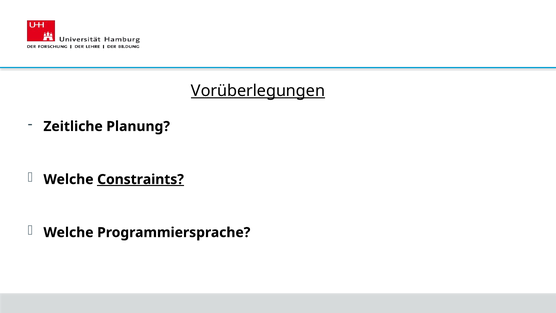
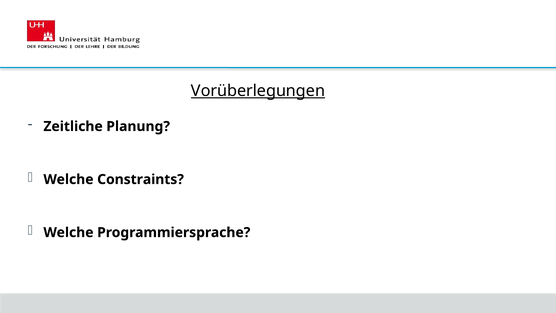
Constraints underline: present -> none
